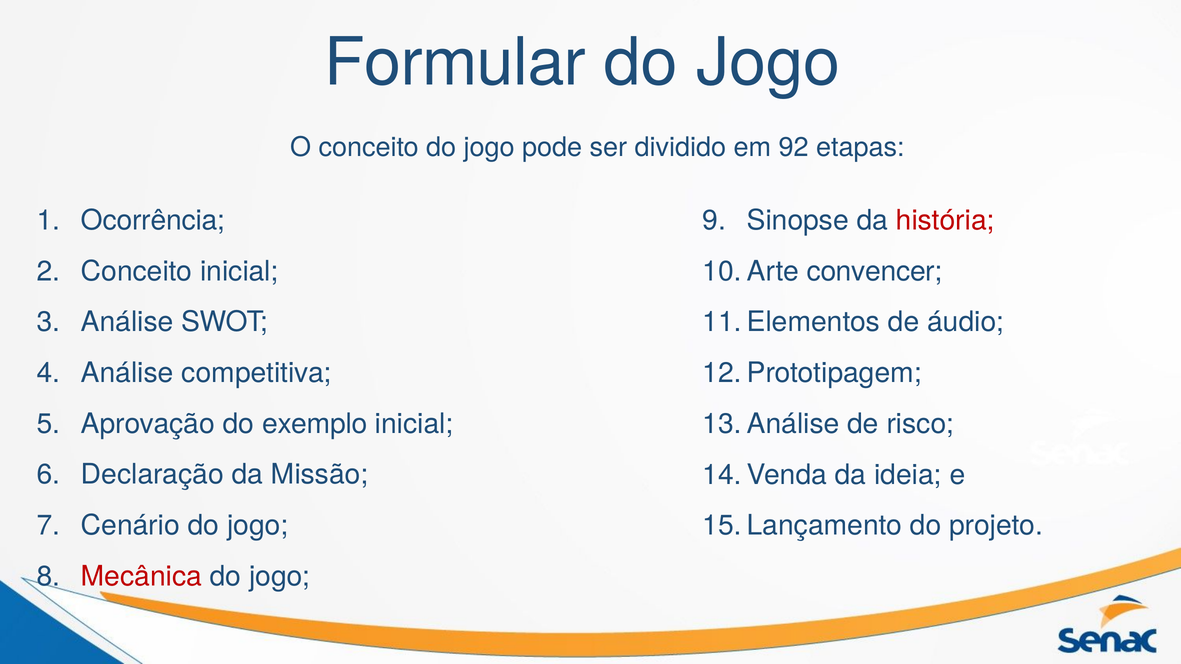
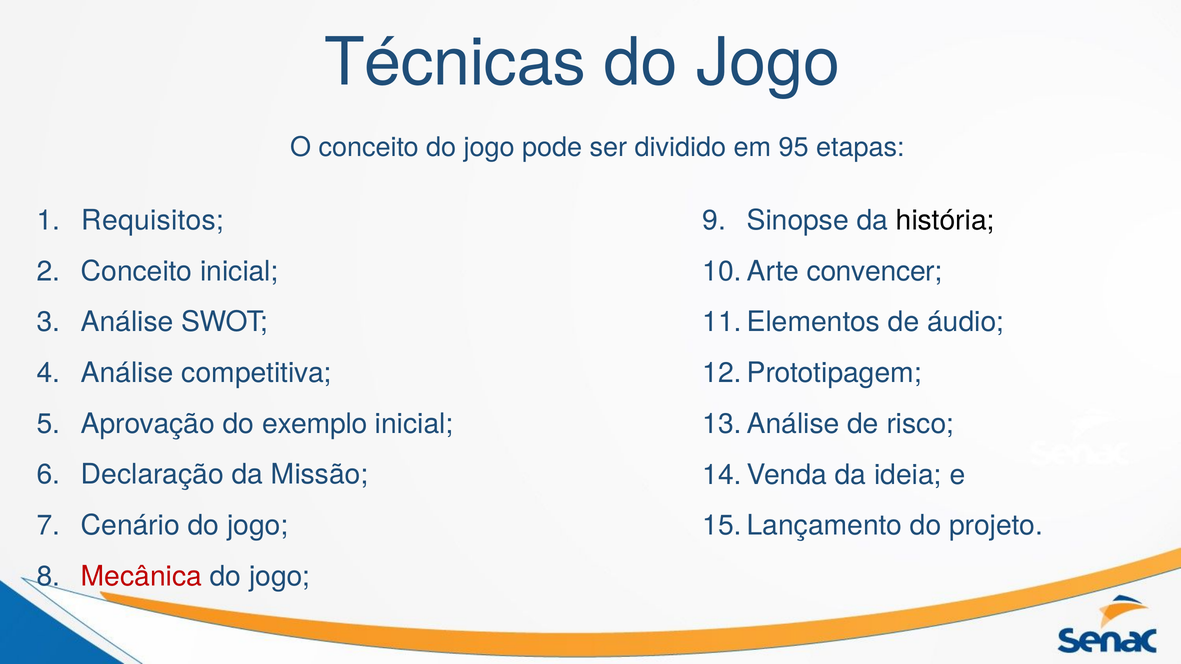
Formular: Formular -> Técnicas
92: 92 -> 95
Ocorrência: Ocorrência -> Requisitos
história colour: red -> black
